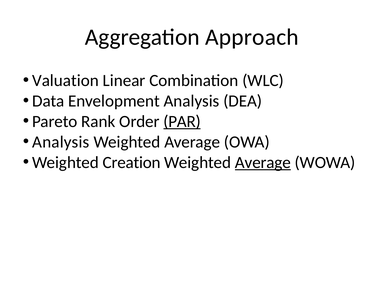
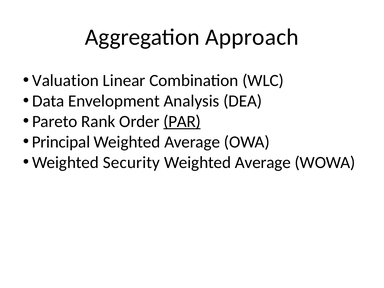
Analysis at (61, 142): Analysis -> Principal
Creation: Creation -> Security
Average at (263, 162) underline: present -> none
